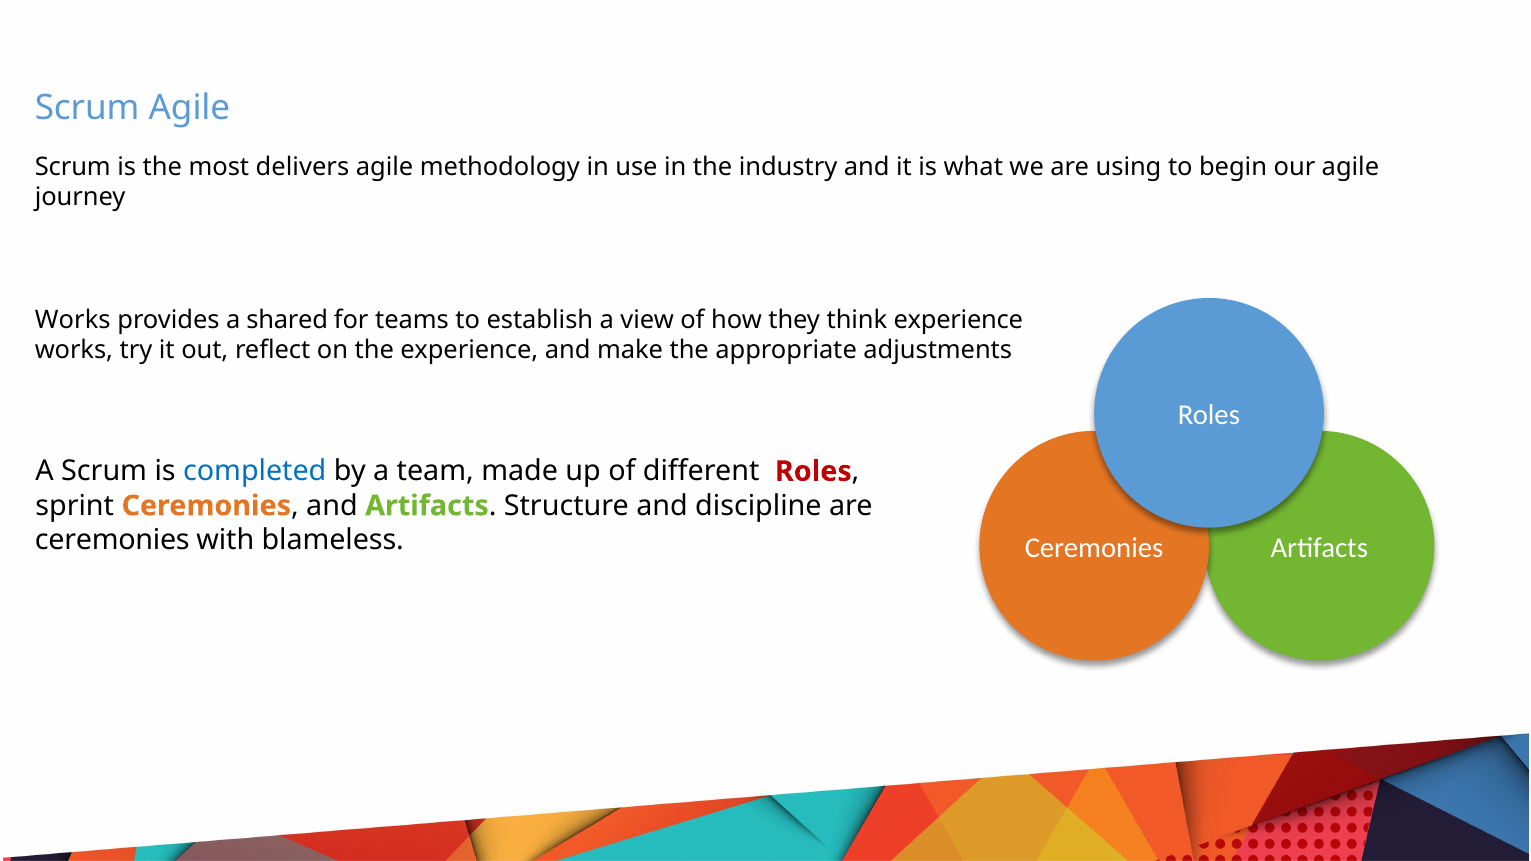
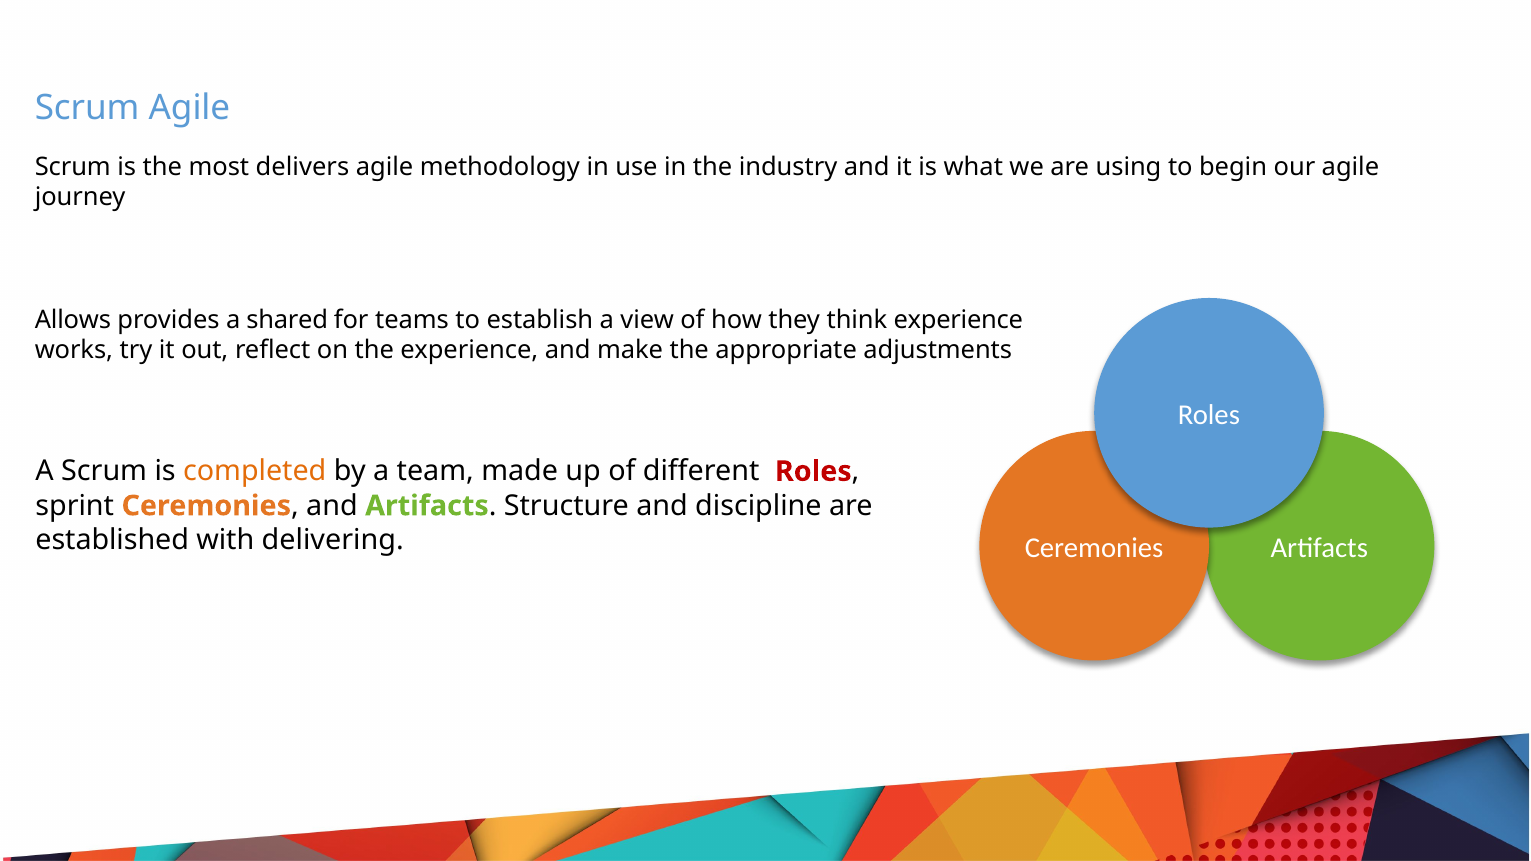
Works at (73, 320): Works -> Allows
completed colour: blue -> orange
ceremonies at (112, 540): ceremonies -> established
blameless: blameless -> delivering
